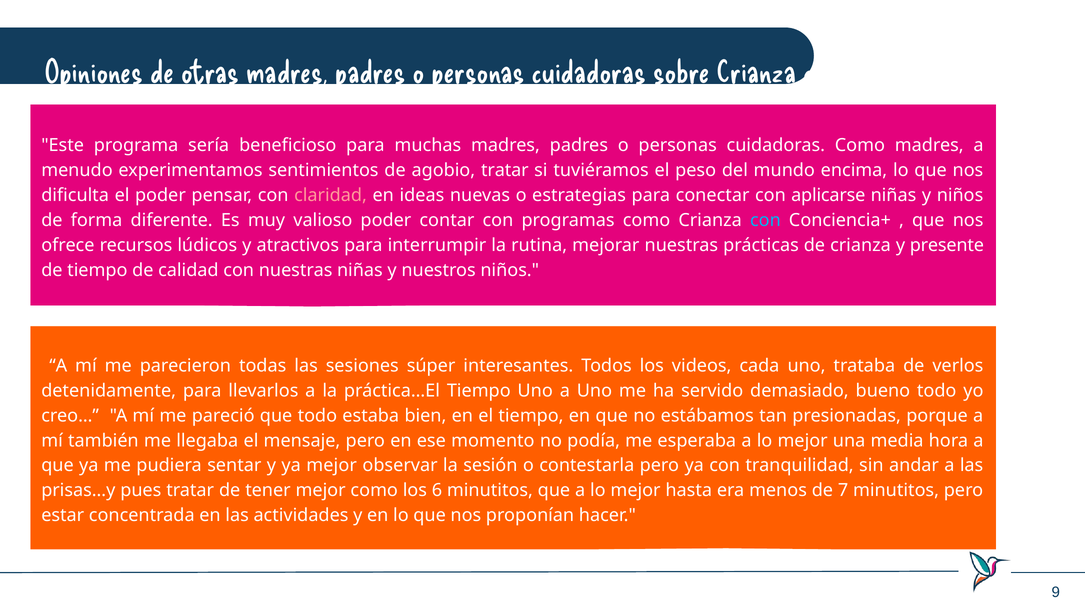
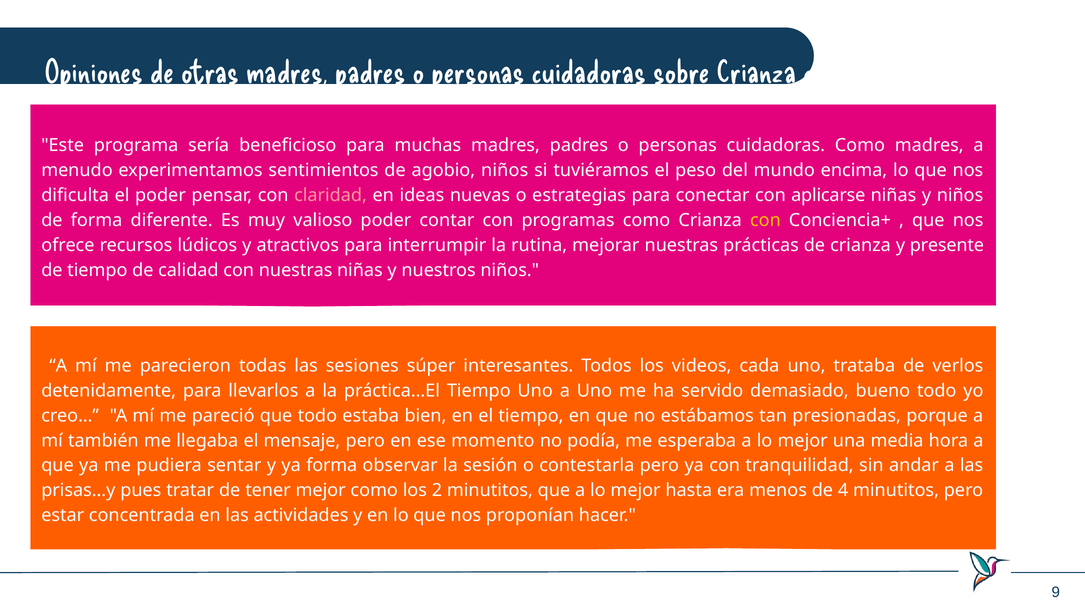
agobio tratar: tratar -> niños
con at (765, 220) colour: light blue -> yellow
ya mejor: mejor -> forma
6: 6 -> 2
7: 7 -> 4
